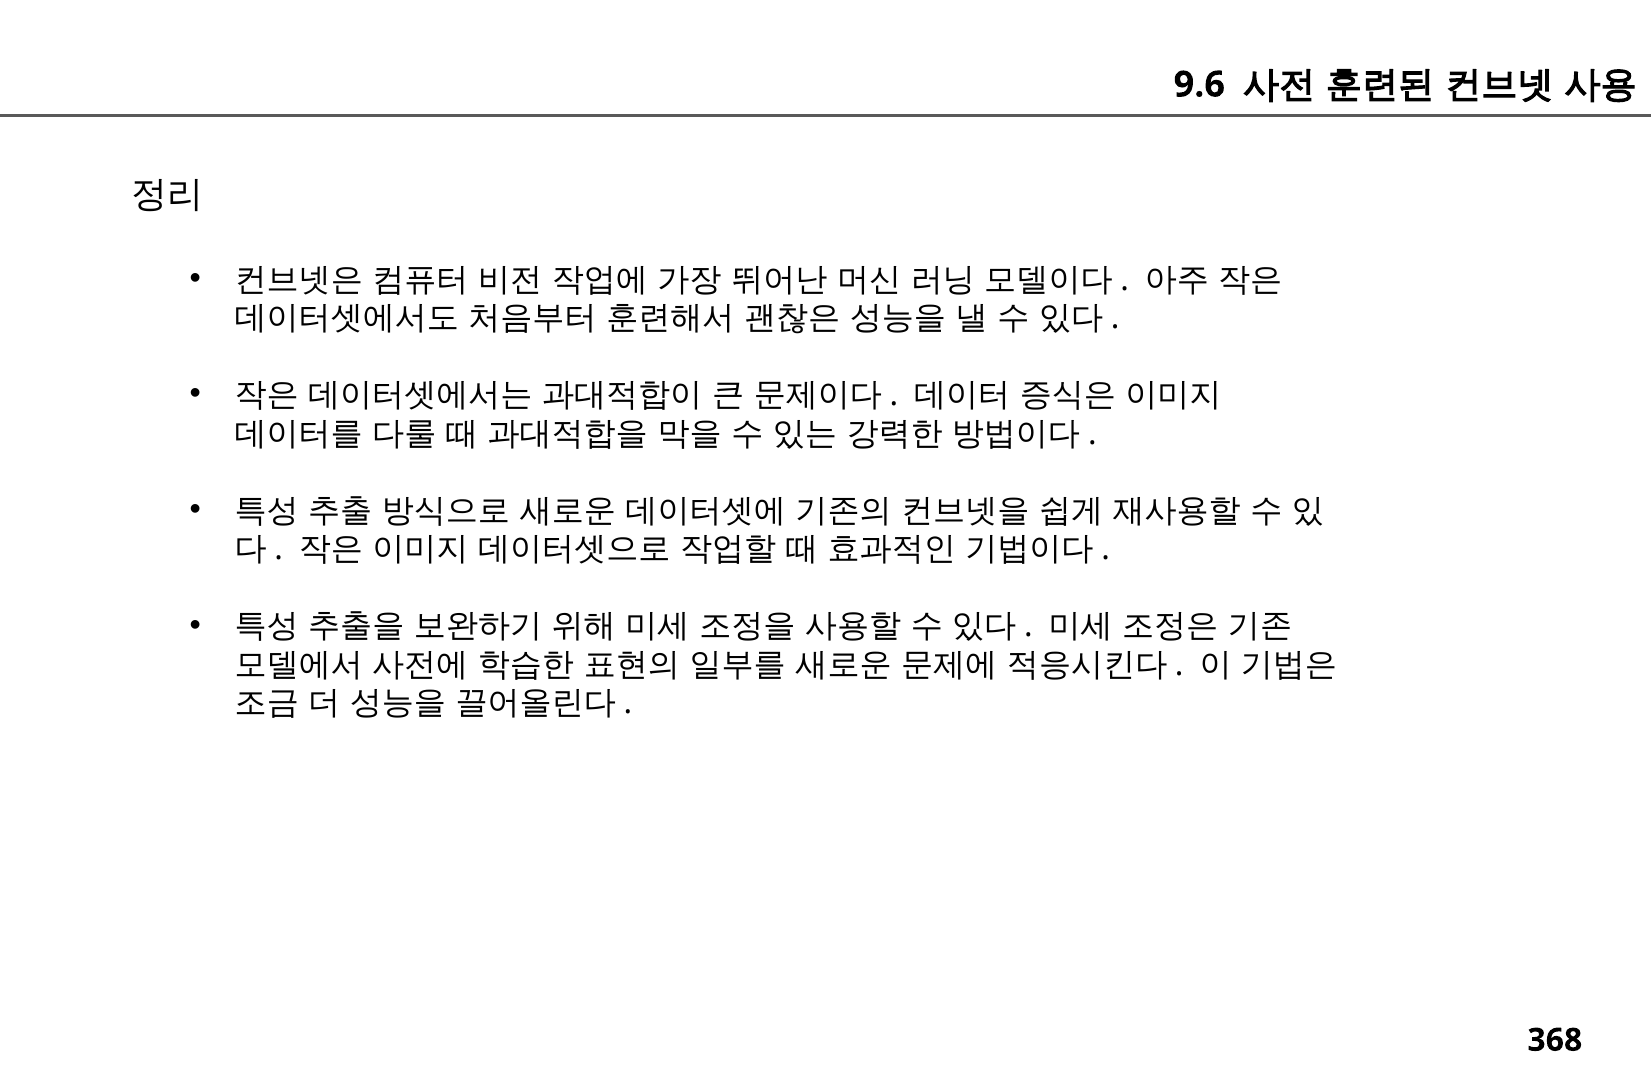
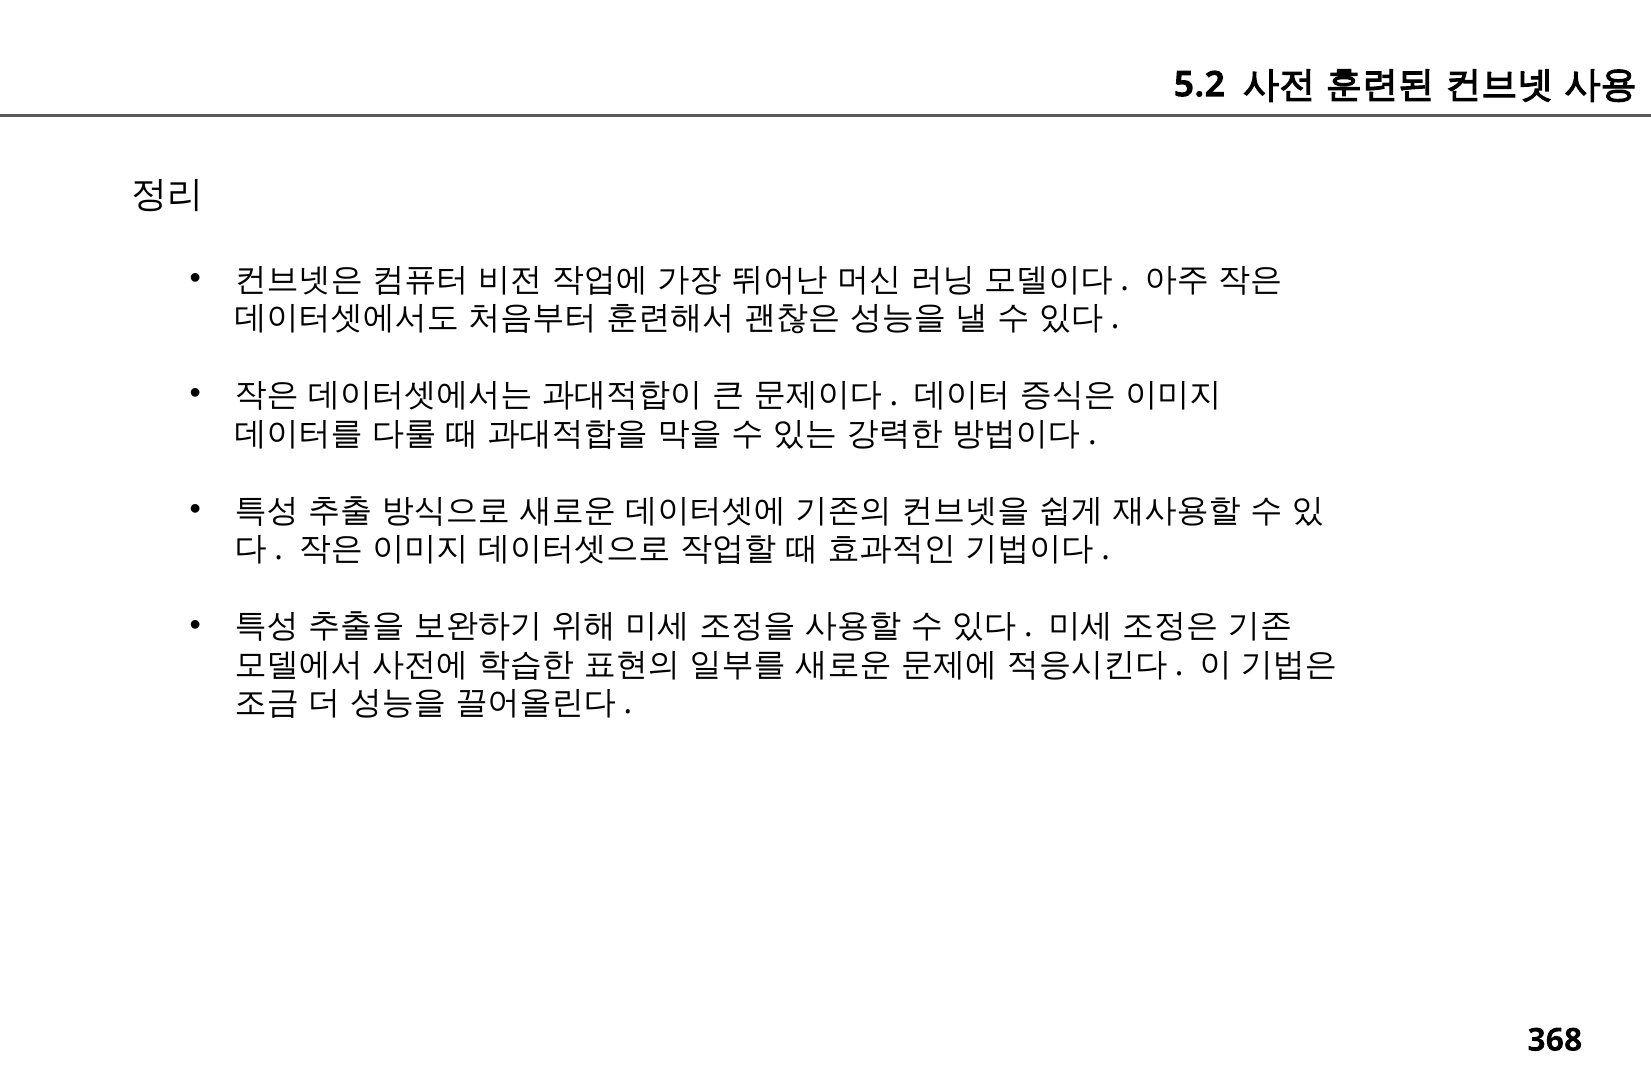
9.6: 9.6 -> 5.2
